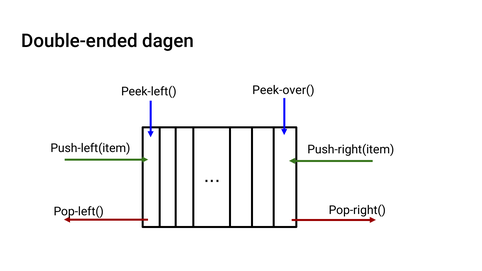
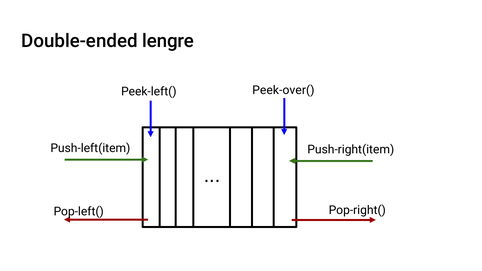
dagen: dagen -> lengre
